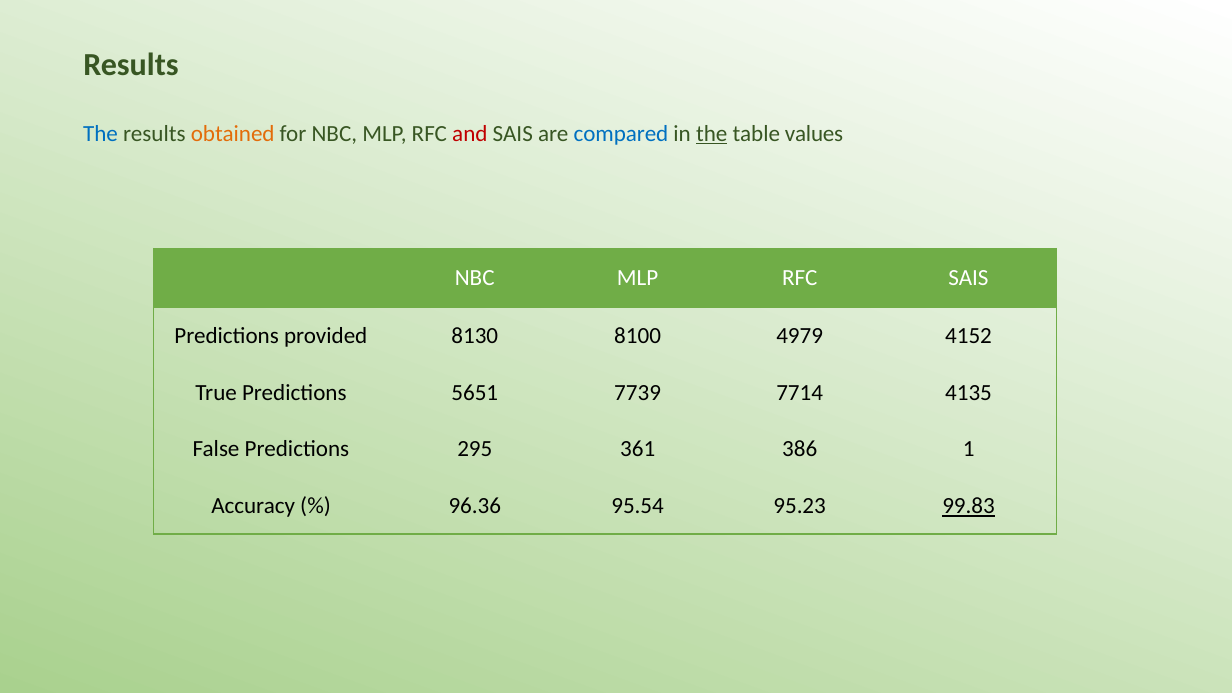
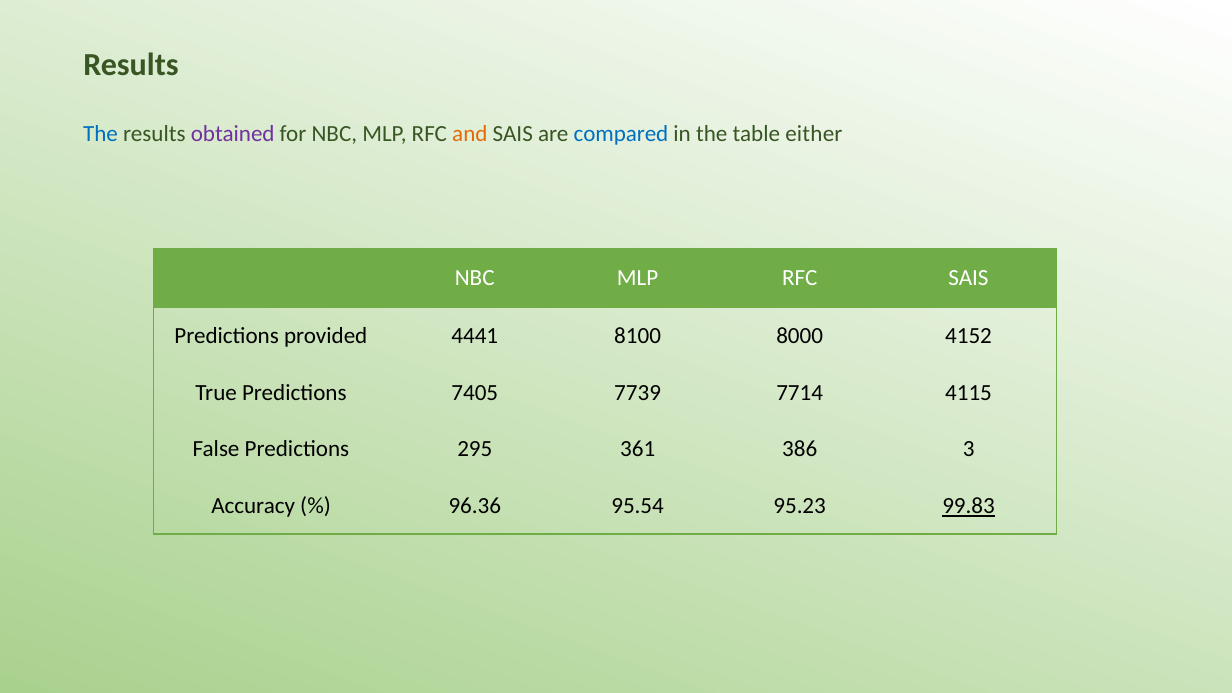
obtained colour: orange -> purple
and colour: red -> orange
the at (712, 133) underline: present -> none
values: values -> either
8130: 8130 -> 4441
4979: 4979 -> 8000
5651: 5651 -> 7405
4135: 4135 -> 4115
1: 1 -> 3
